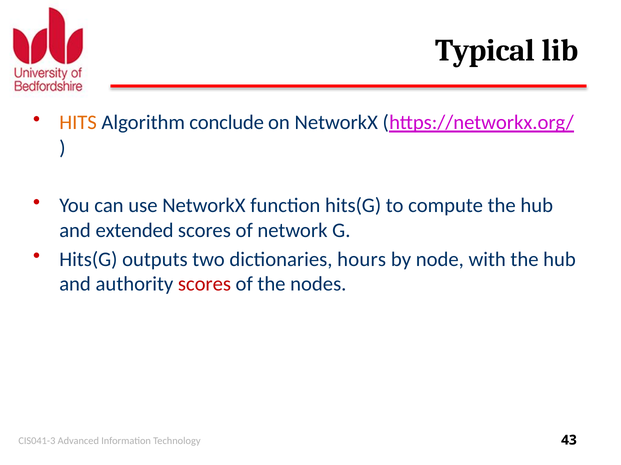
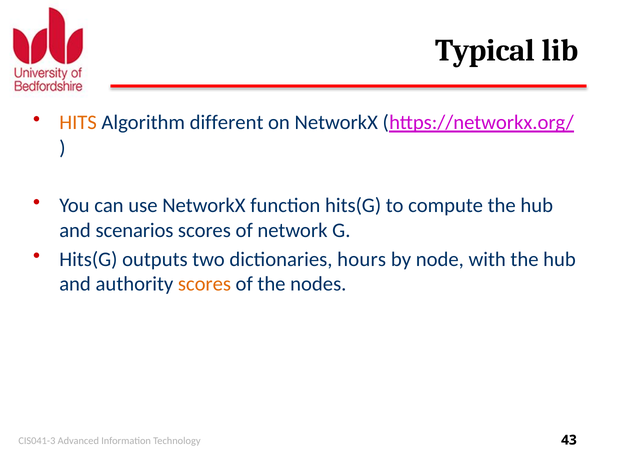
conclude: conclude -> different
extended: extended -> scenarios
scores at (204, 285) colour: red -> orange
